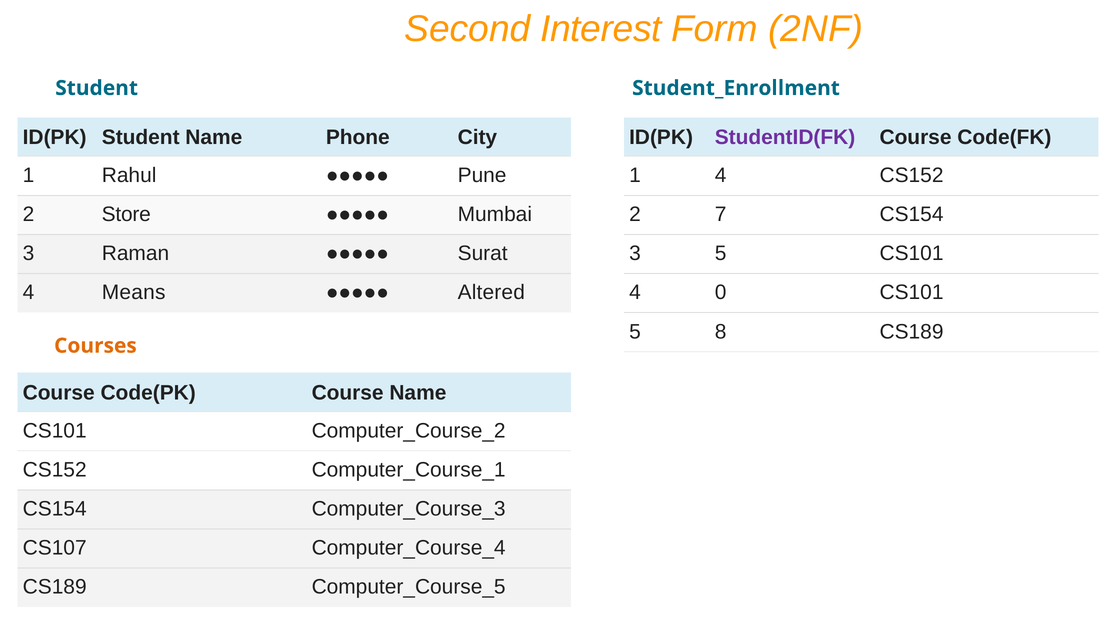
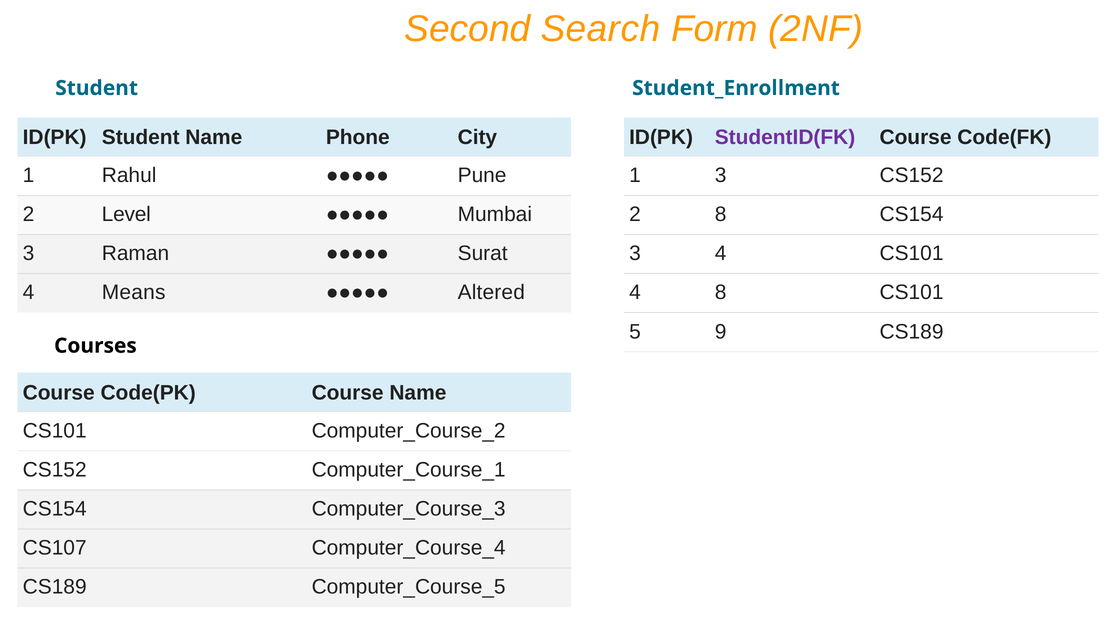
Interest: Interest -> Search
1 4: 4 -> 3
Store: Store -> Level
2 7: 7 -> 8
3 5: 5 -> 4
4 0: 0 -> 8
8: 8 -> 9
Courses colour: orange -> black
